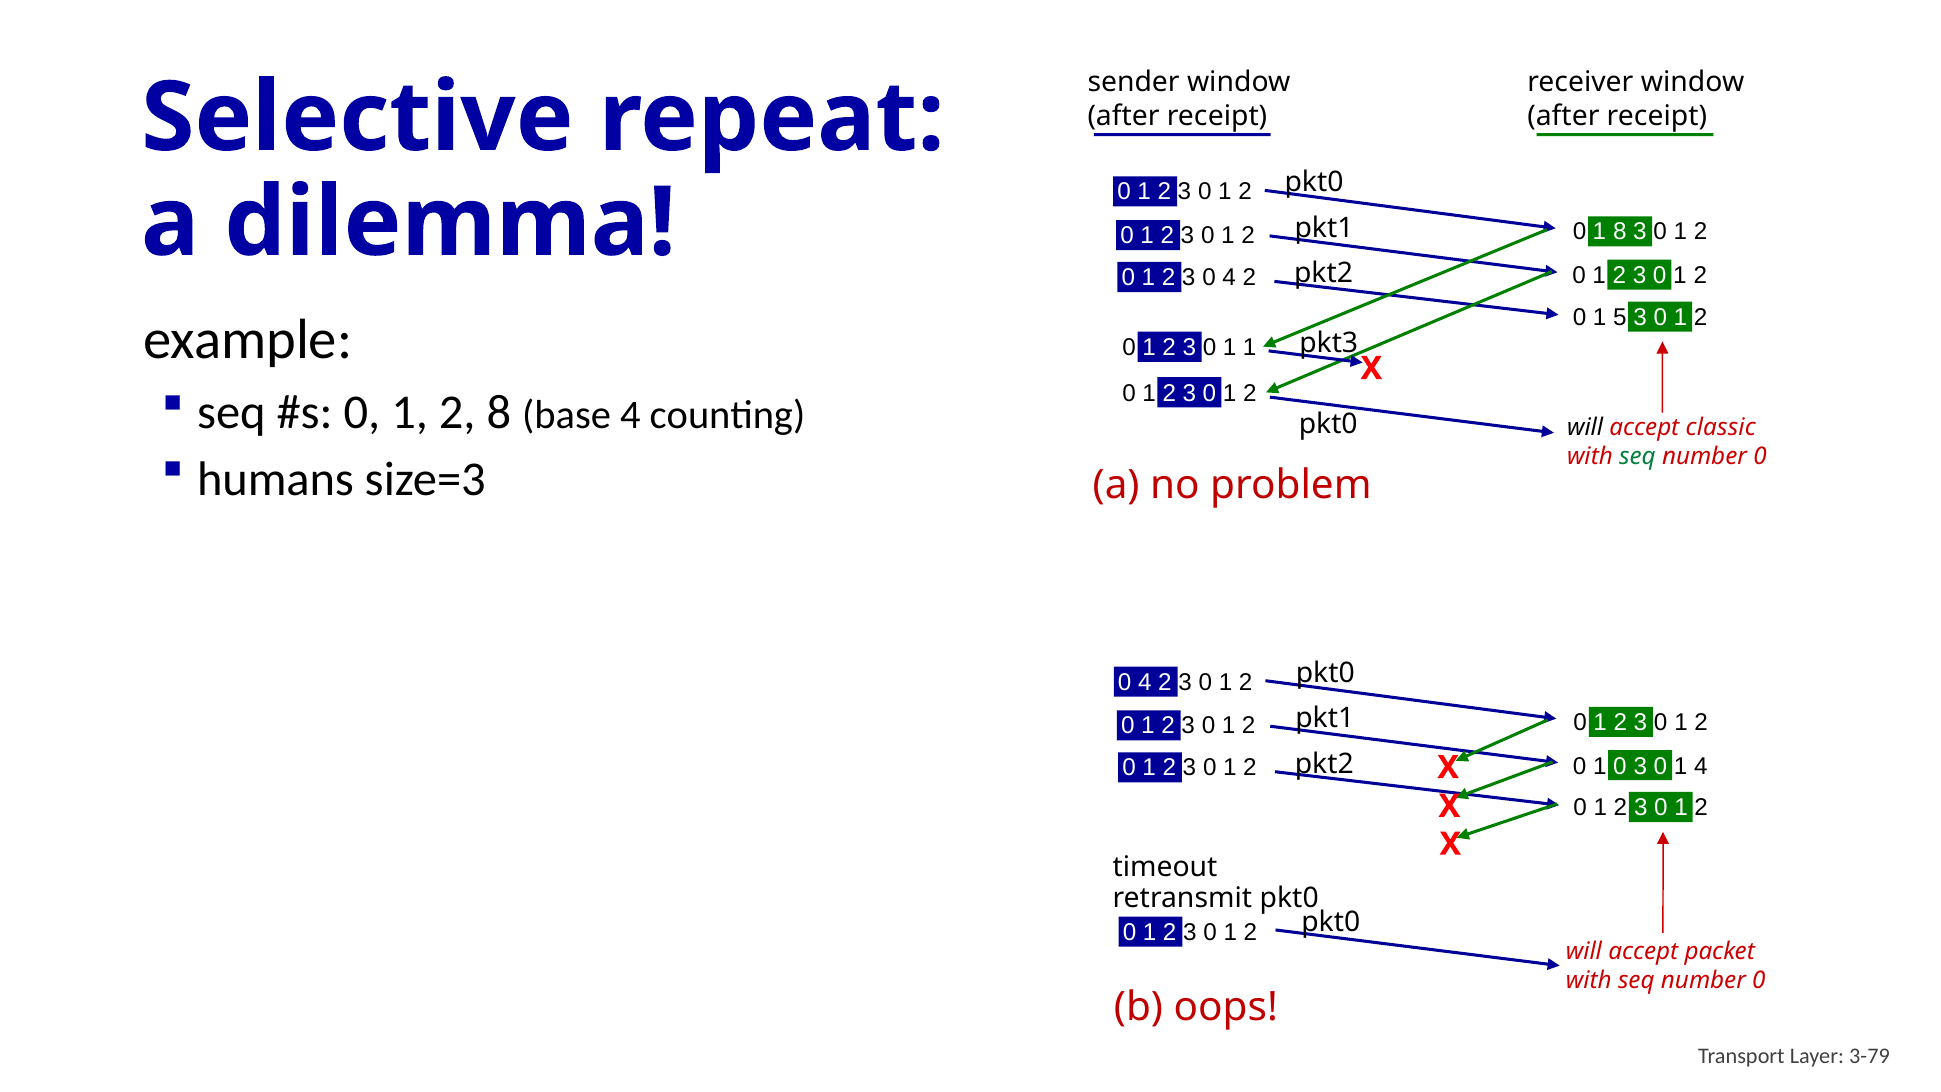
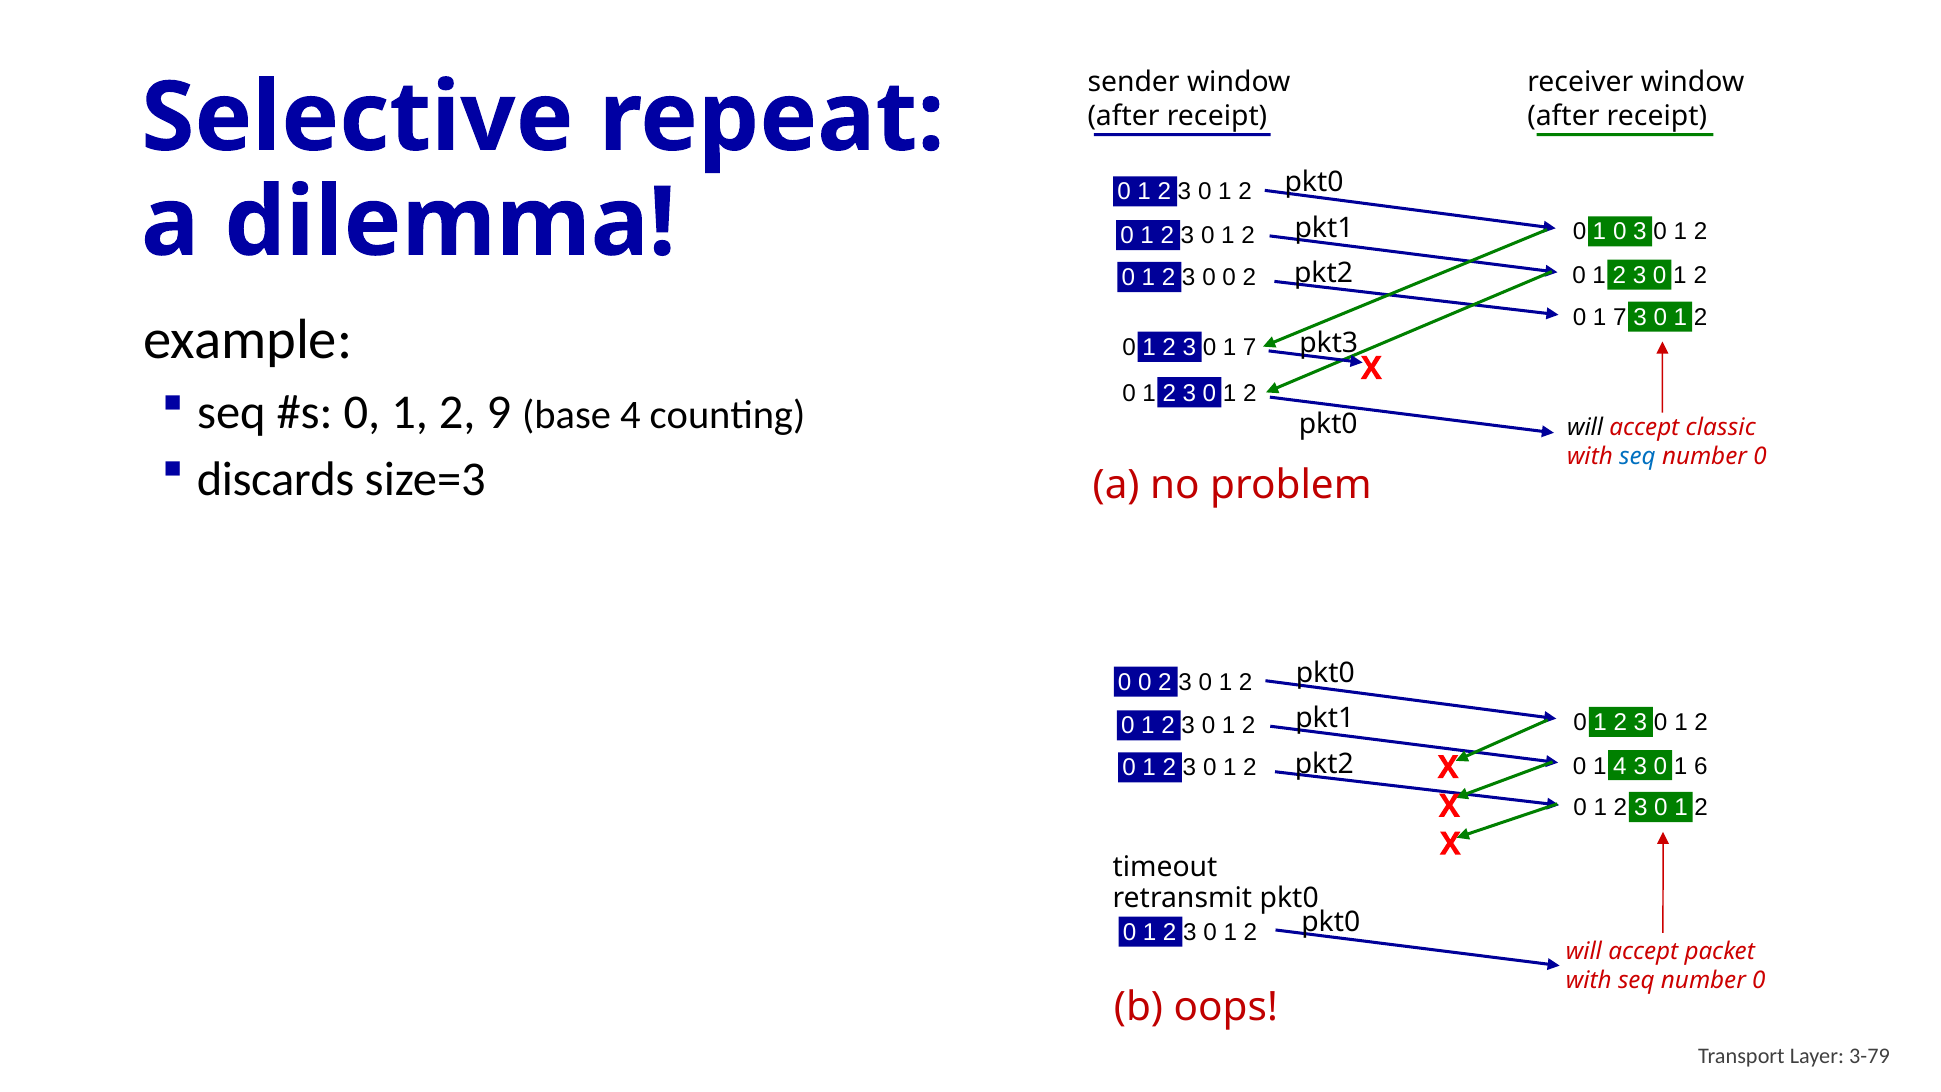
1 8: 8 -> 0
3 0 4: 4 -> 0
5 at (1620, 318): 5 -> 7
3 0 1 1: 1 -> 7
2 8: 8 -> 9
seq at (1637, 457) colour: green -> blue
humans: humans -> discards
4 at (1145, 682): 4 -> 0
1 0: 0 -> 4
1 4: 4 -> 6
